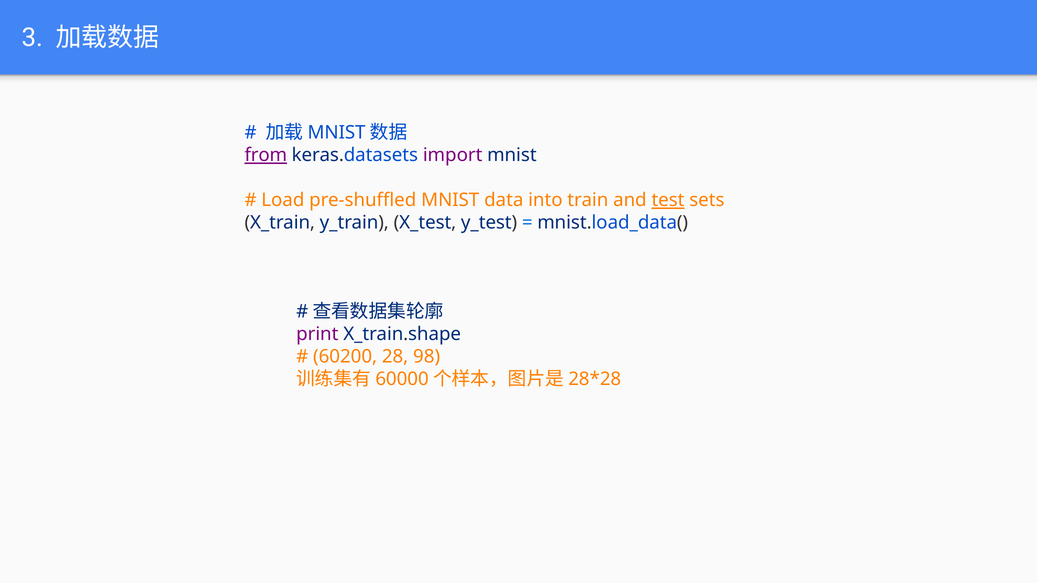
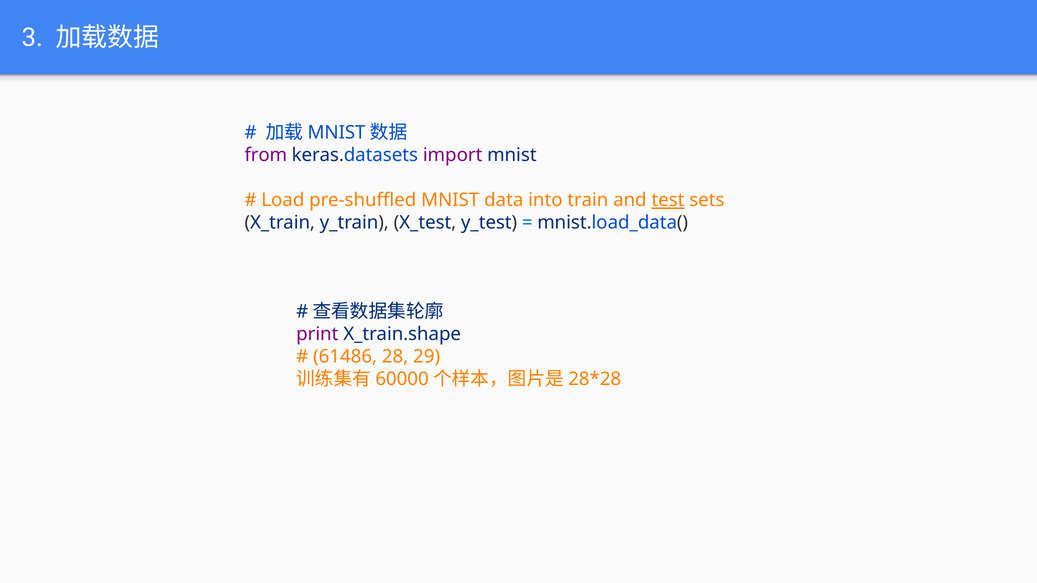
from underline: present -> none
60200: 60200 -> 61486
98: 98 -> 29
